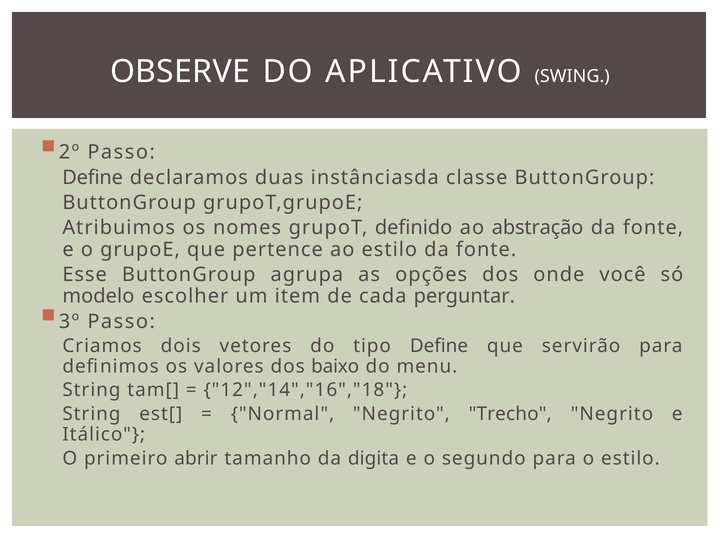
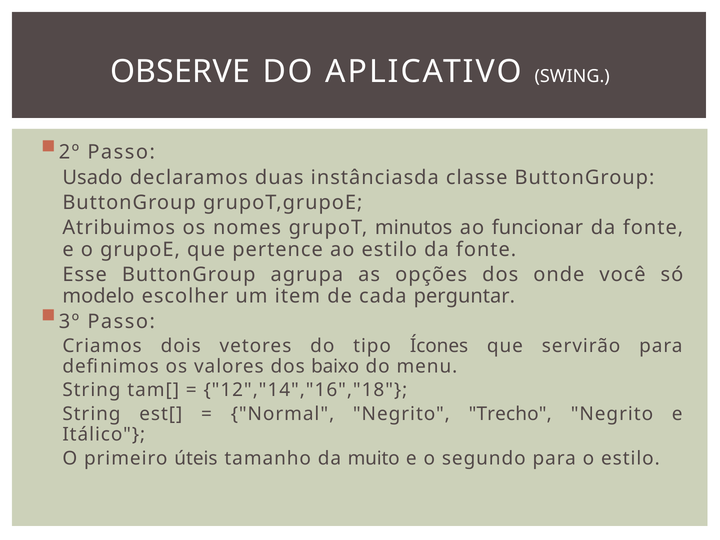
Define at (93, 178): Define -> Usado
definido: definido -> minutos
abstração: abstração -> funcionar
tipo Define: Define -> Ícones
abrir: abrir -> úteis
digita: digita -> muito
